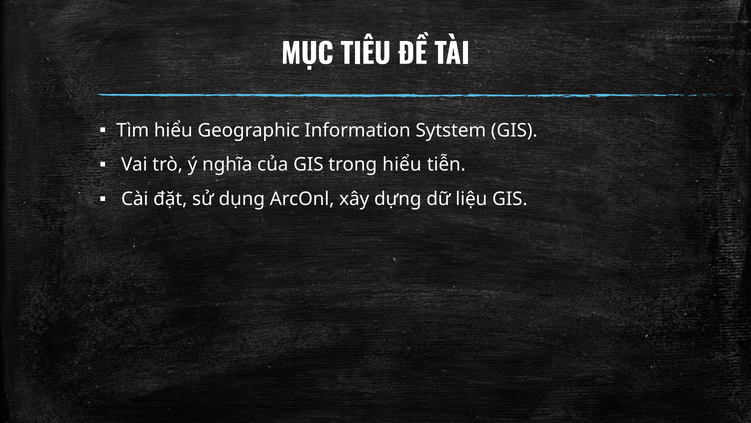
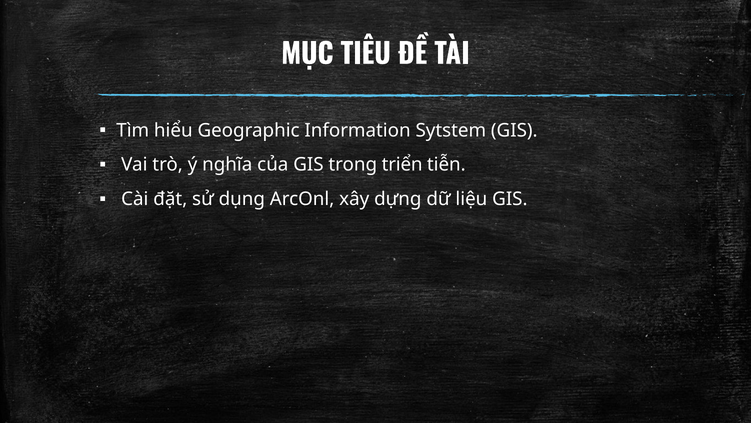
trong hiểu: hiểu -> triển
